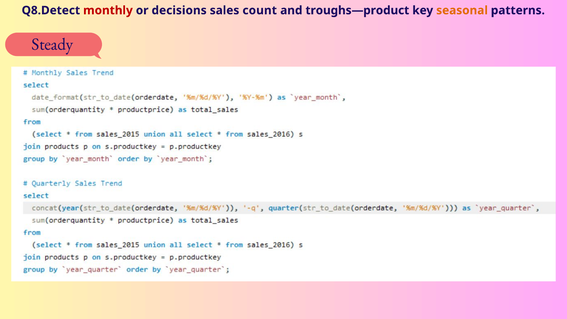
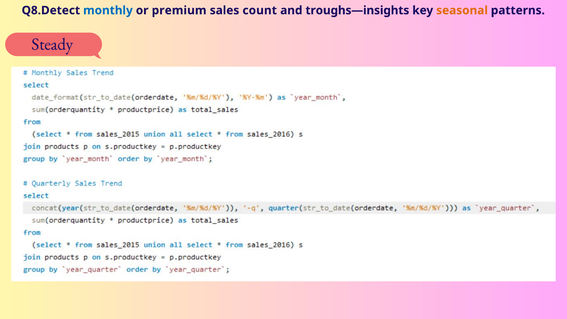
monthly colour: red -> blue
decisions: decisions -> premium
troughs—product: troughs—product -> troughs—insights
